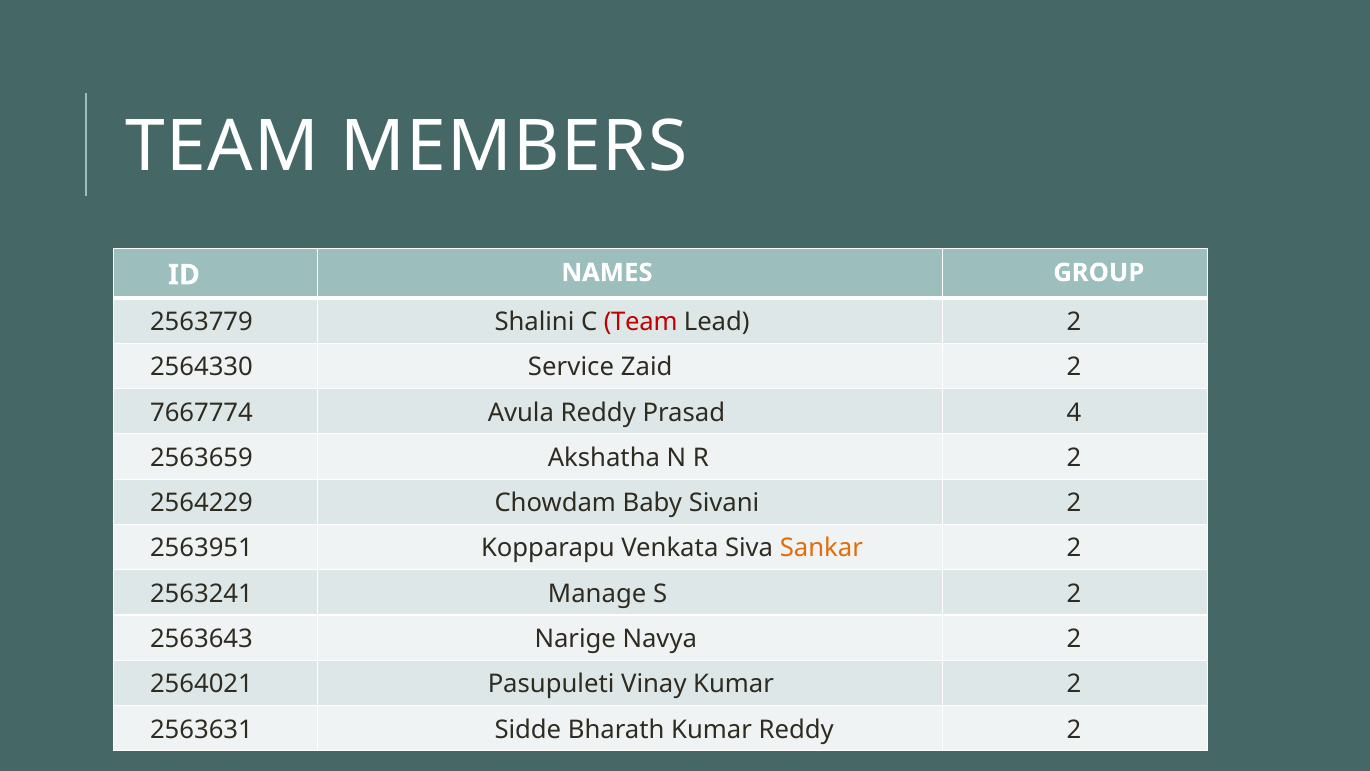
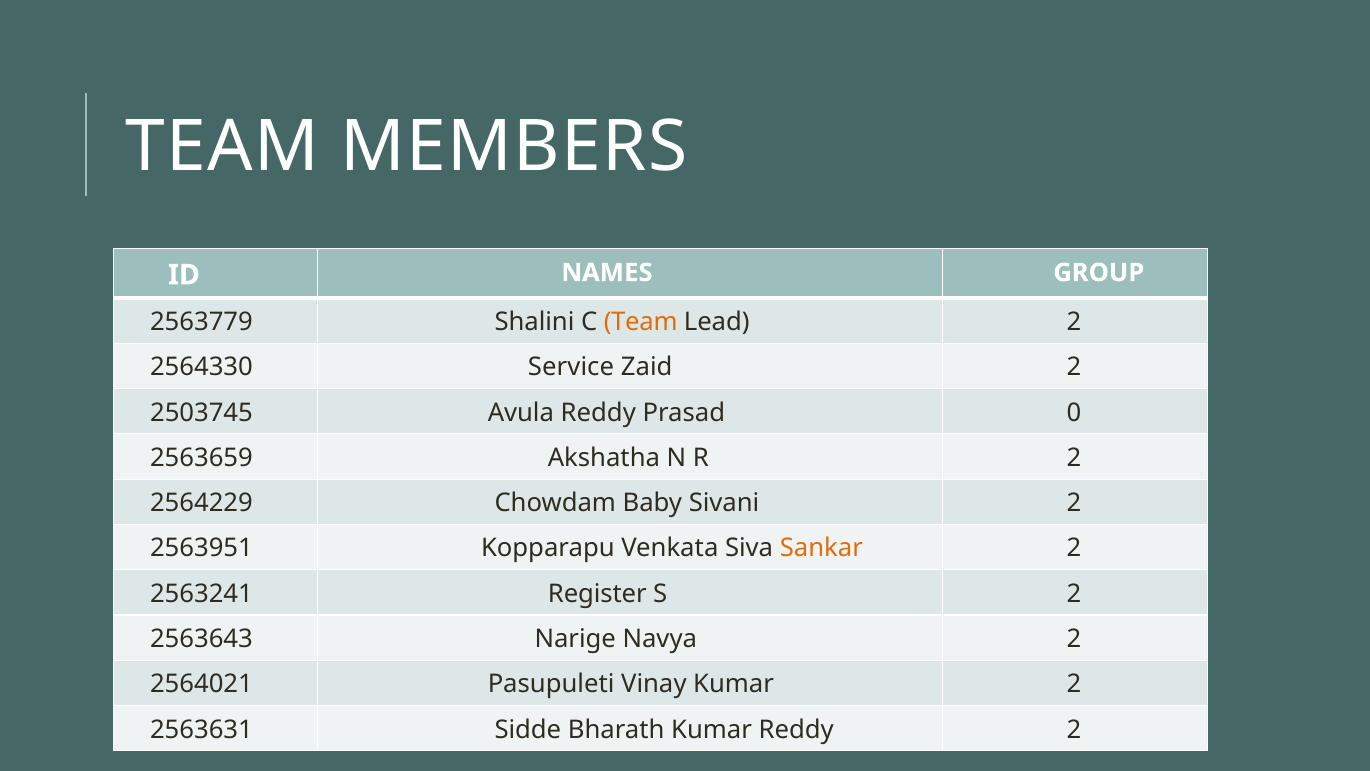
Team at (641, 322) colour: red -> orange
7667774: 7667774 -> 2503745
4: 4 -> 0
Manage: Manage -> Register
